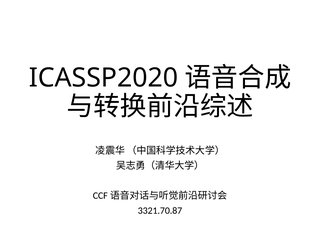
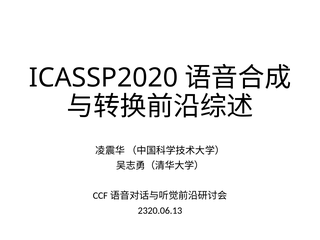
3321.70.87: 3321.70.87 -> 2320.06.13
